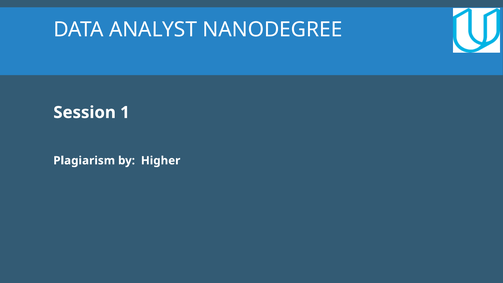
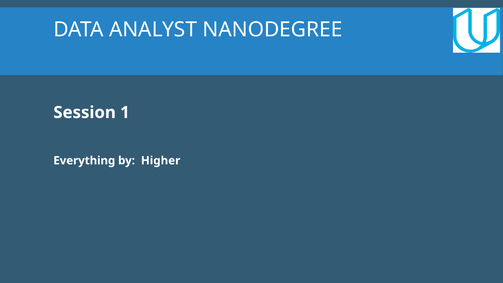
Plagiarism: Plagiarism -> Everything
